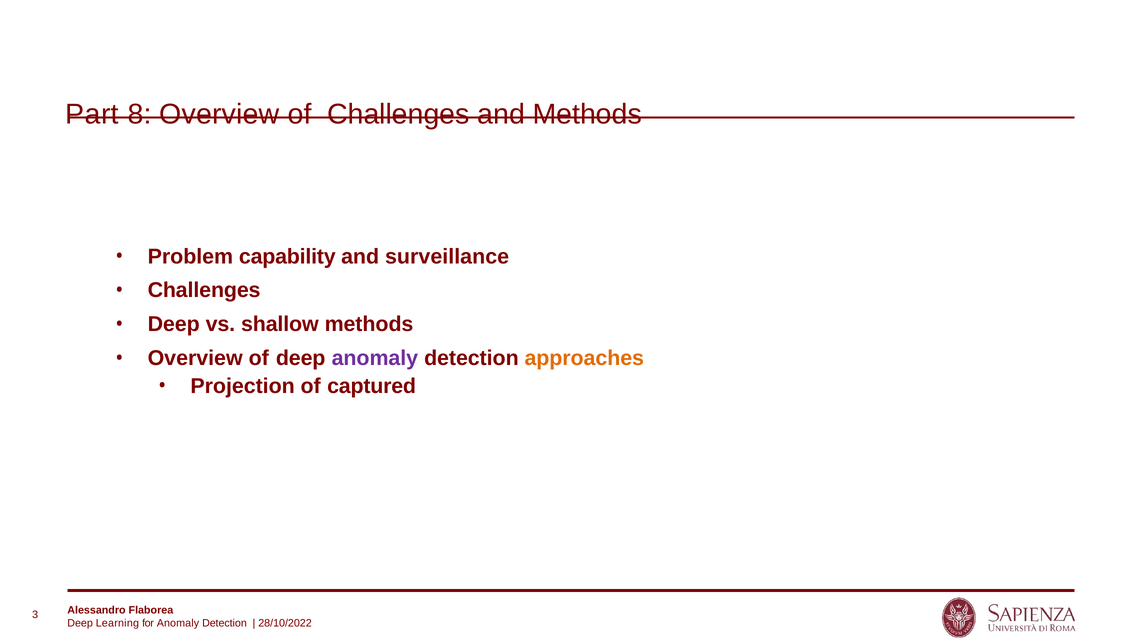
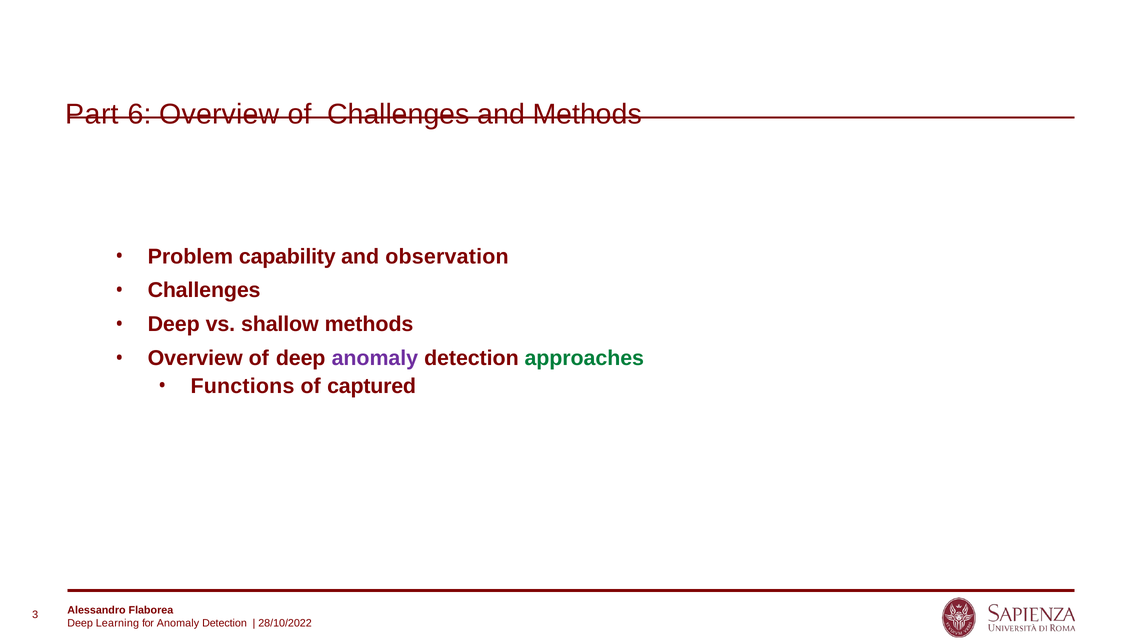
8: 8 -> 6
surveillance: surveillance -> observation
approaches colour: orange -> green
Projection: Projection -> Functions
